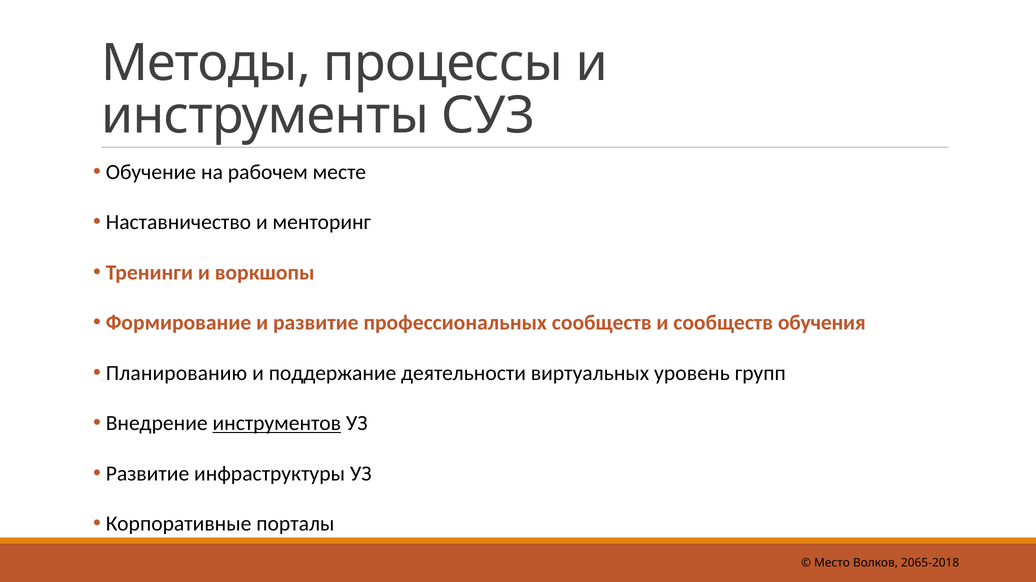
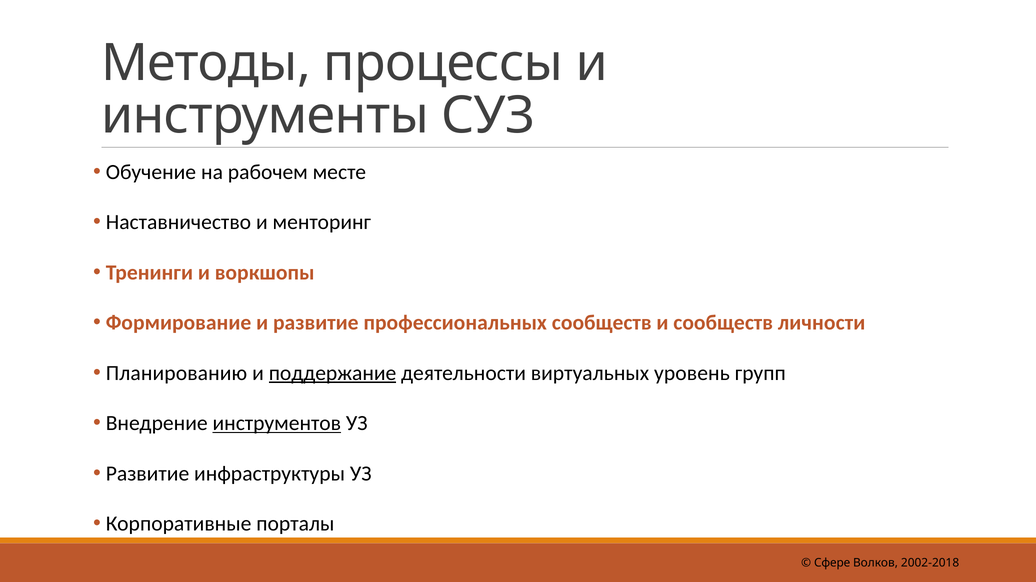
обучения: обучения -> личности
поддержание underline: none -> present
Место: Место -> Сфере
2065-2018: 2065-2018 -> 2002-2018
